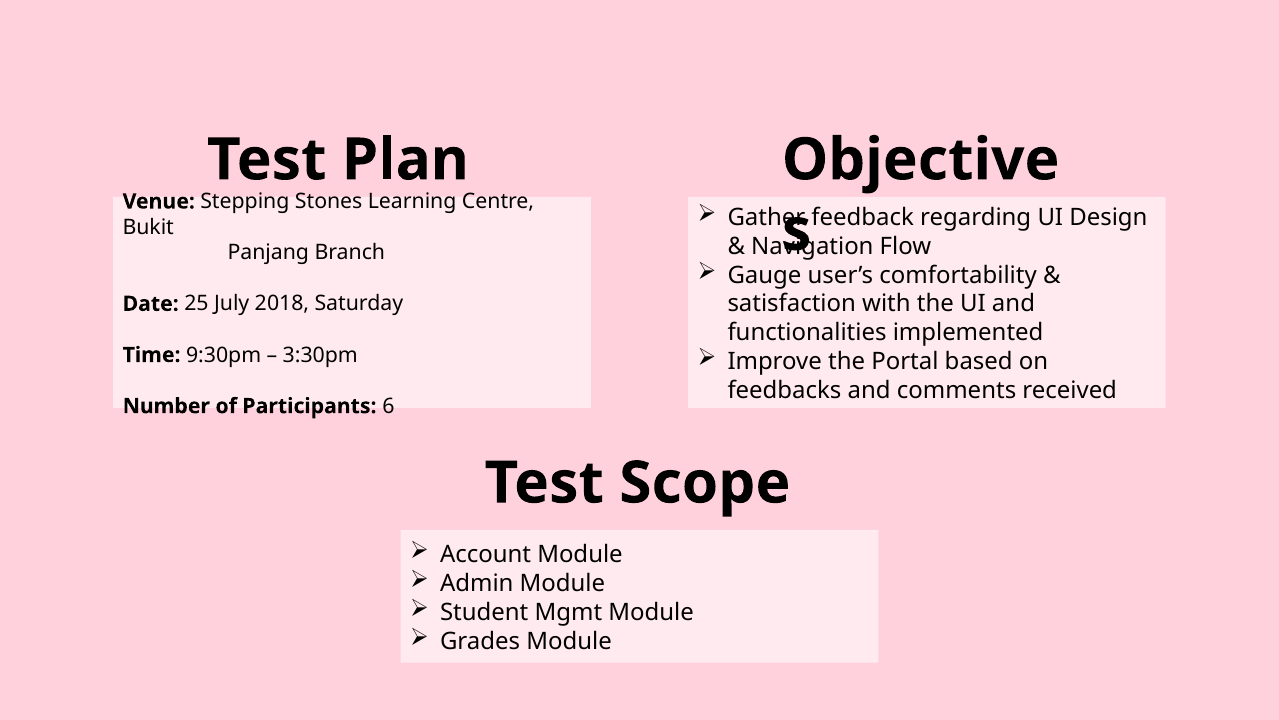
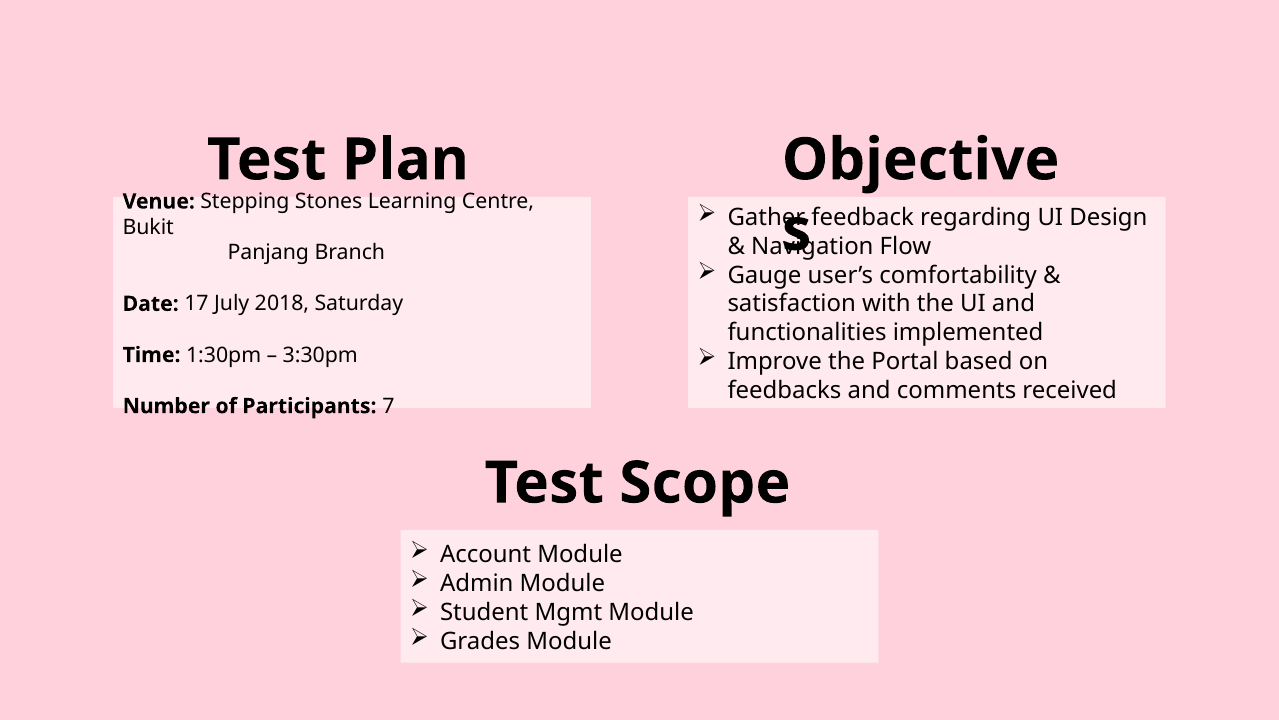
25: 25 -> 17
9:30pm: 9:30pm -> 1:30pm
6: 6 -> 7
